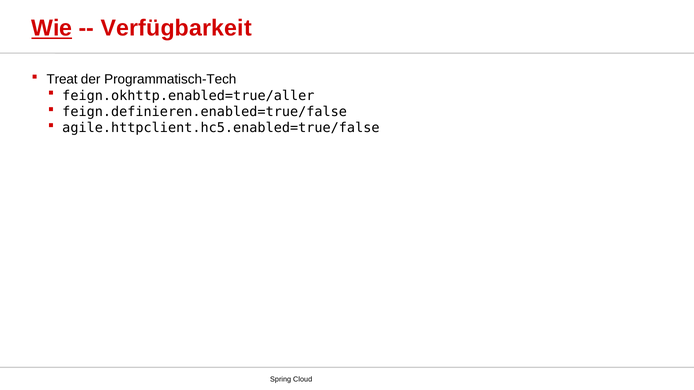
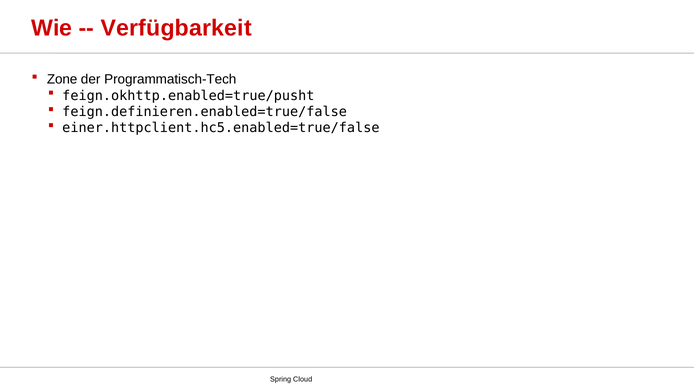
Wie underline: present -> none
Treat: Treat -> Zone
feign.okhttp.enabled=true/aller: feign.okhttp.enabled=true/aller -> feign.okhttp.enabled=true/pusht
agile.httpclient.hc5.enabled=true/false: agile.httpclient.hc5.enabled=true/false -> einer.httpclient.hc5.enabled=true/false
